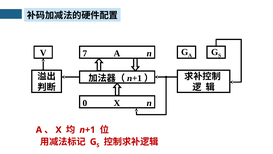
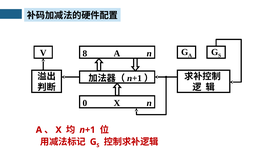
7: 7 -> 8
